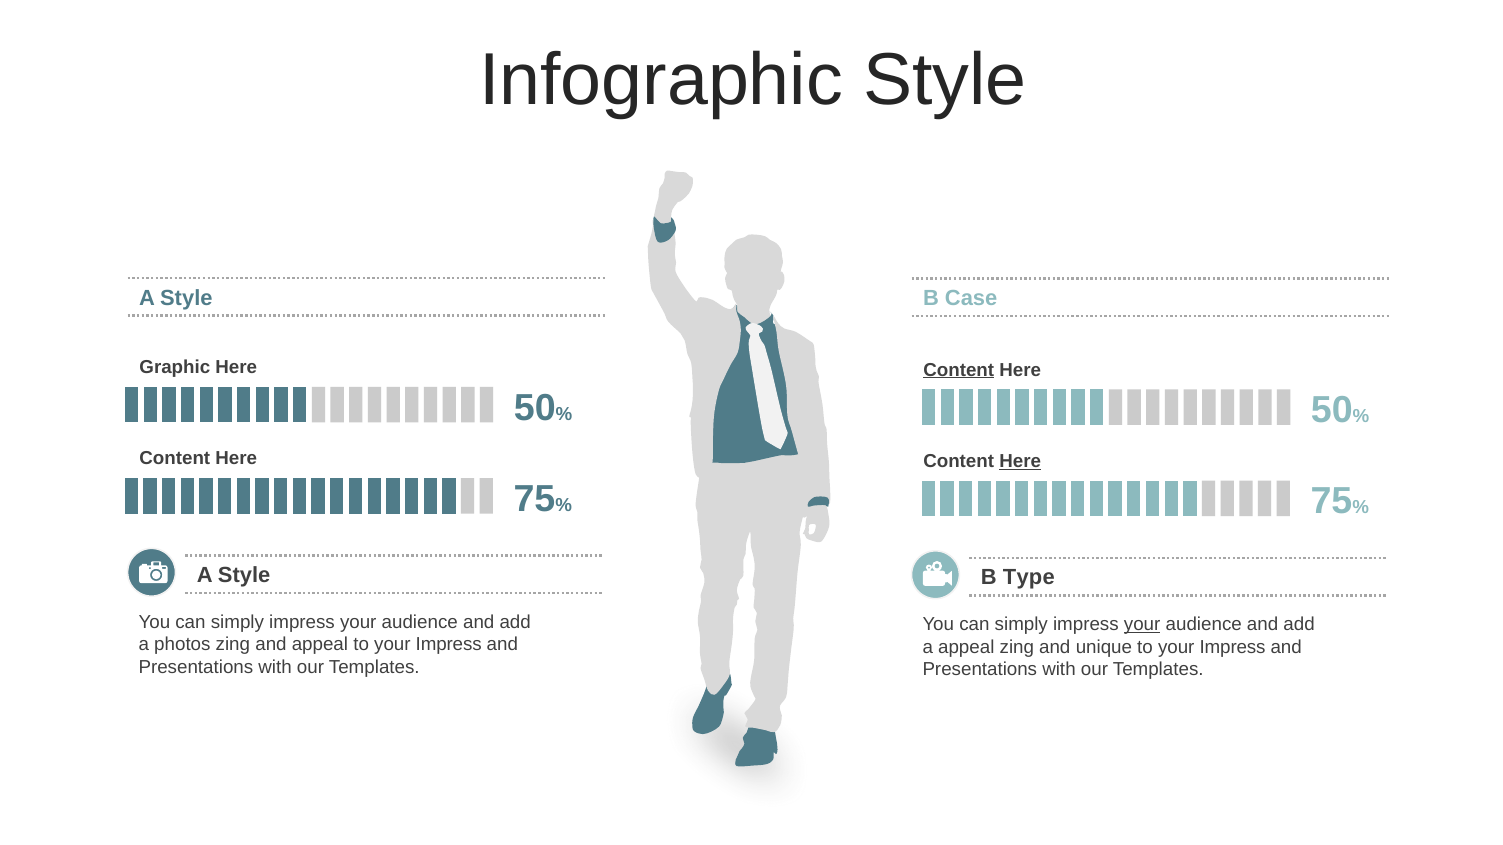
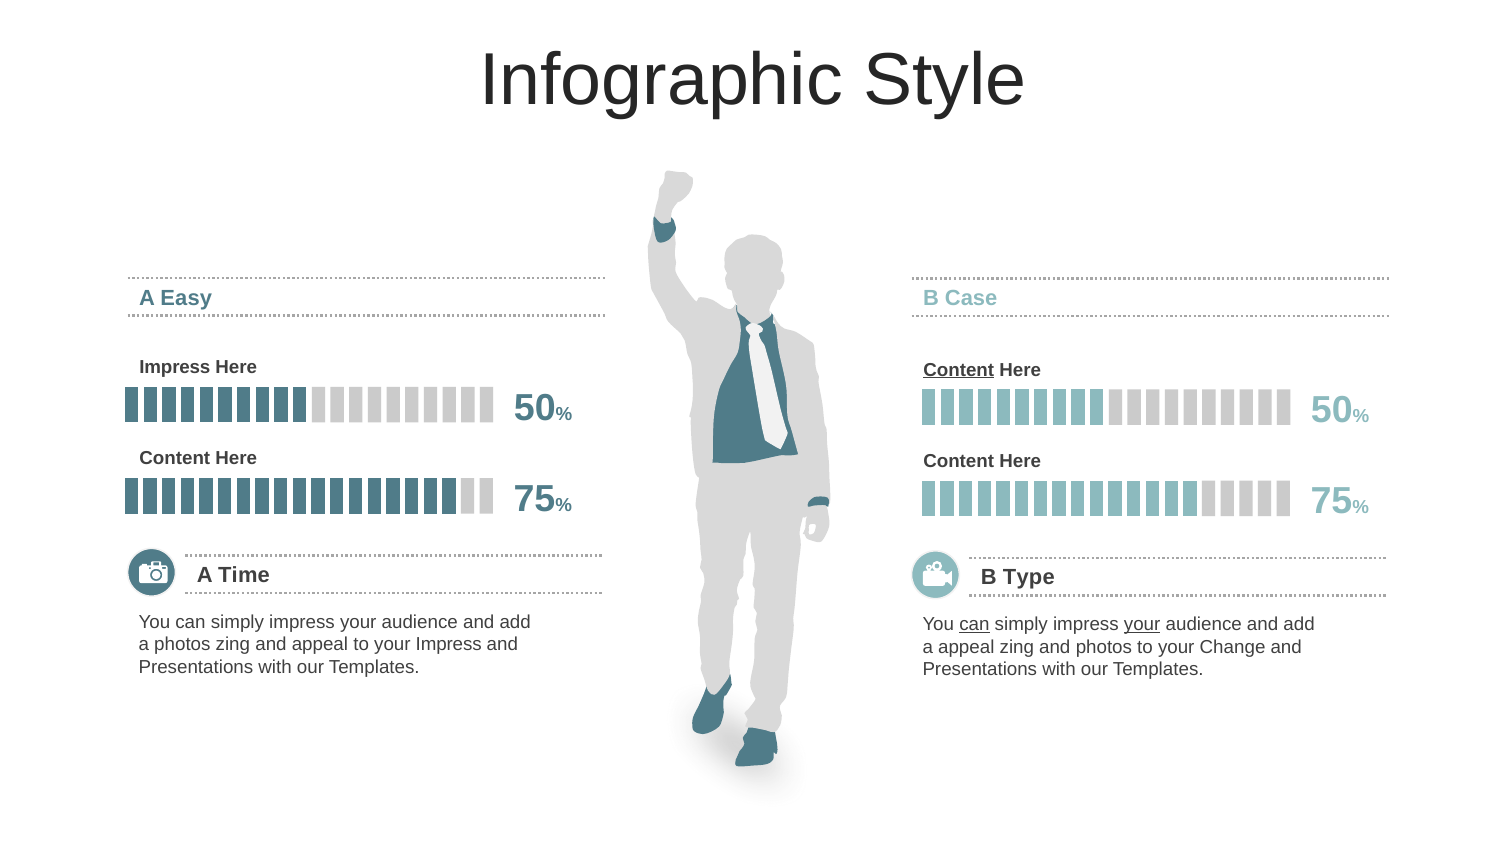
Style at (186, 299): Style -> Easy
Graphic at (175, 368): Graphic -> Impress
Here at (1020, 461) underline: present -> none
Style at (244, 575): Style -> Time
can at (974, 625) underline: none -> present
and unique: unique -> photos
Impress at (1233, 647): Impress -> Change
